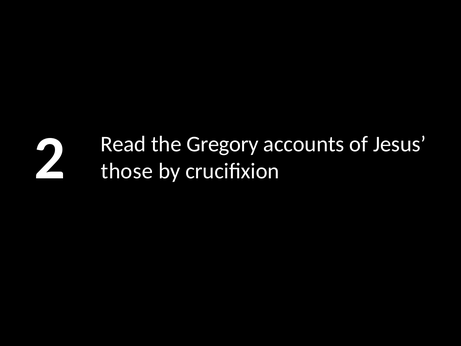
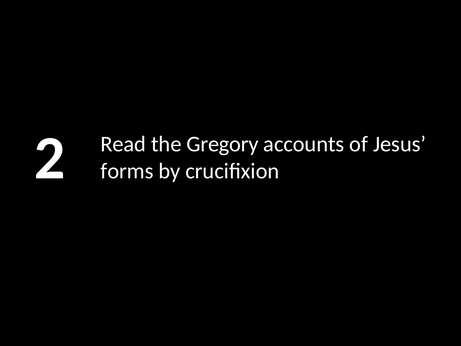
those: those -> forms
